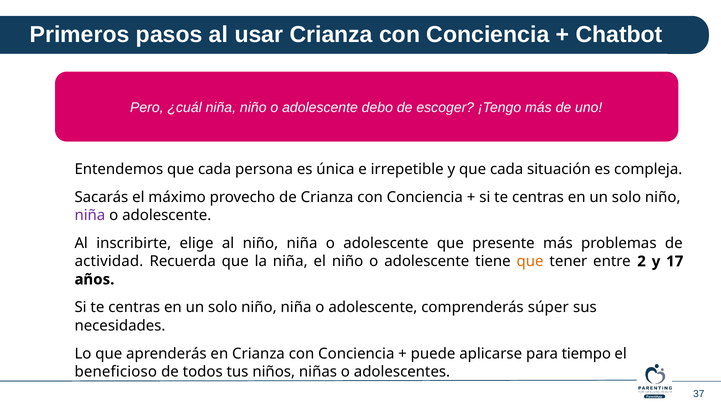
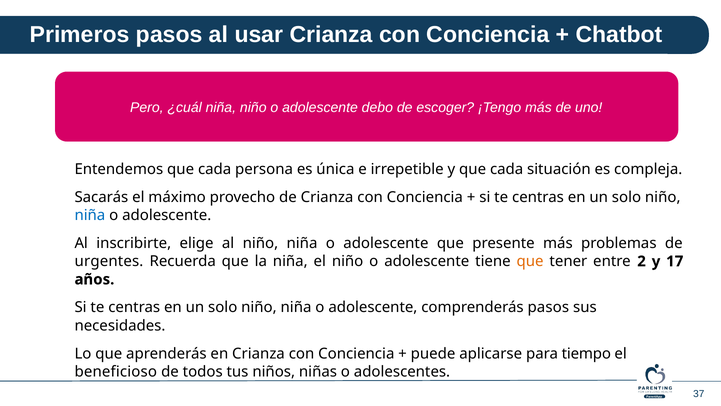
niña at (90, 215) colour: purple -> blue
actividad: actividad -> urgentes
comprenderás súper: súper -> pasos
